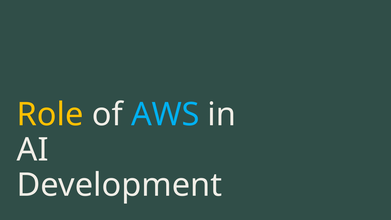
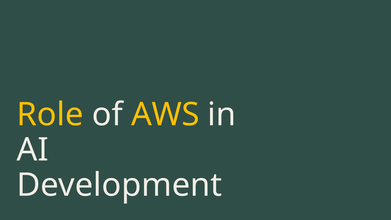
AWS colour: light blue -> yellow
